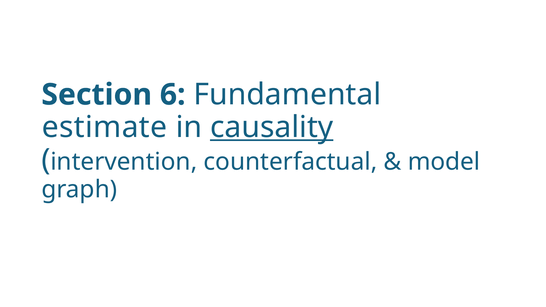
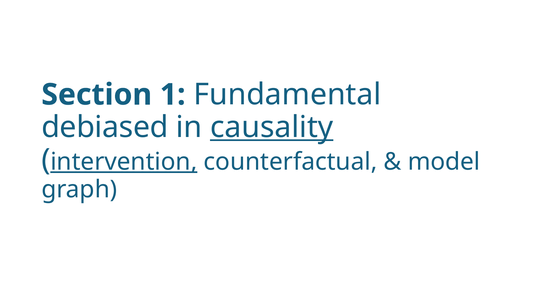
6: 6 -> 1
estimate: estimate -> debiased
intervention underline: none -> present
